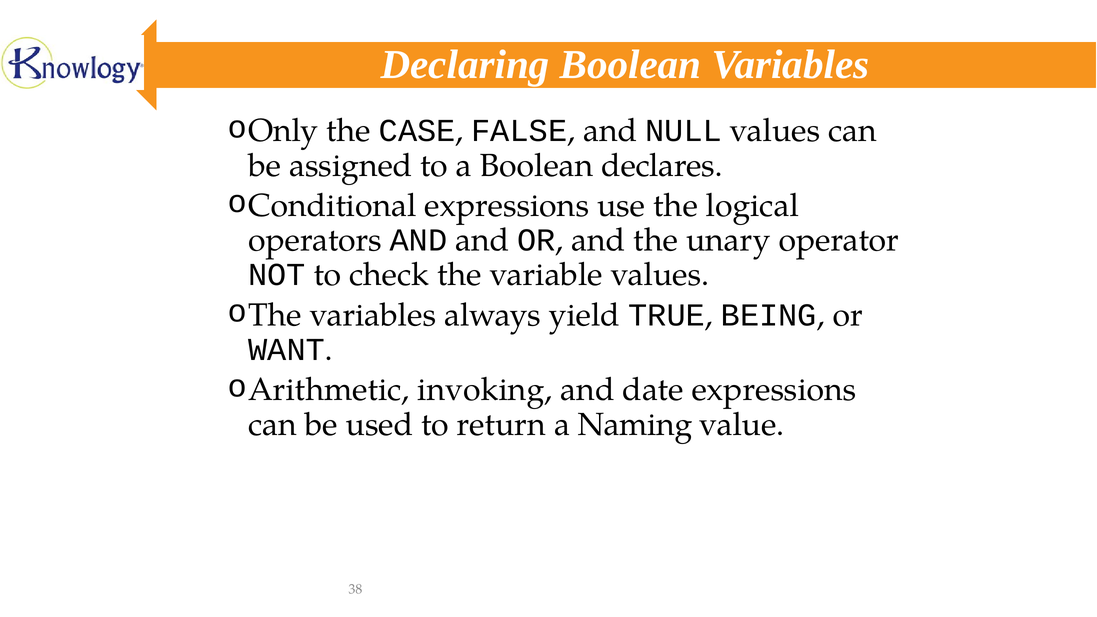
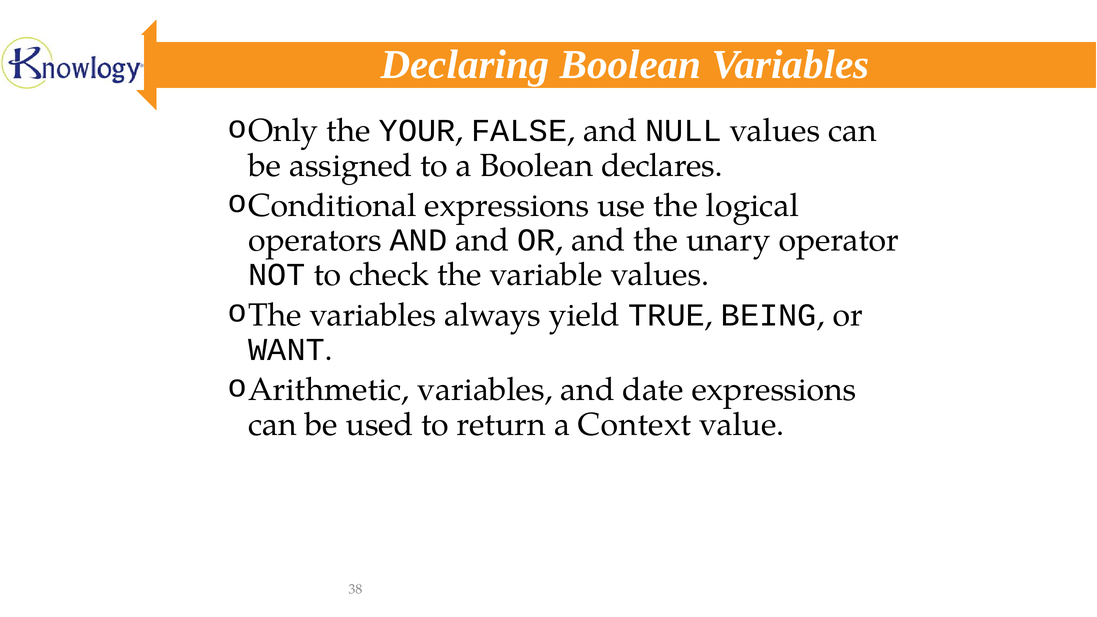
CASE: CASE -> YOUR
Arithmetic invoking: invoking -> variables
Naming: Naming -> Context
